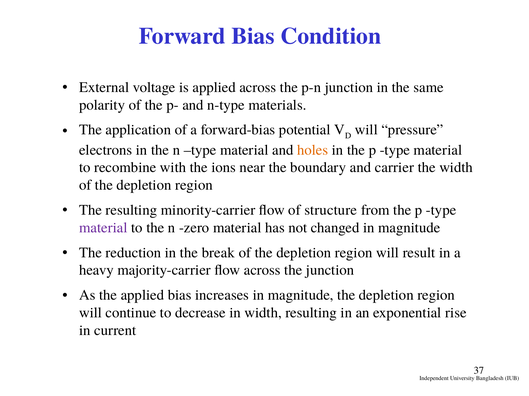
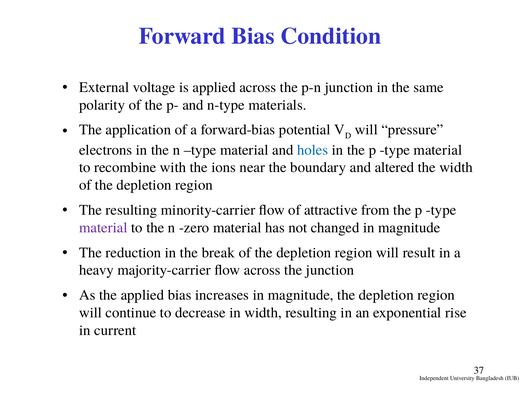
holes colour: orange -> blue
carrier: carrier -> altered
structure: structure -> attractive
